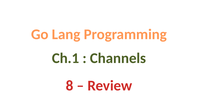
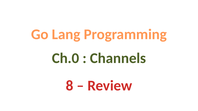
Ch.1: Ch.1 -> Ch.0
